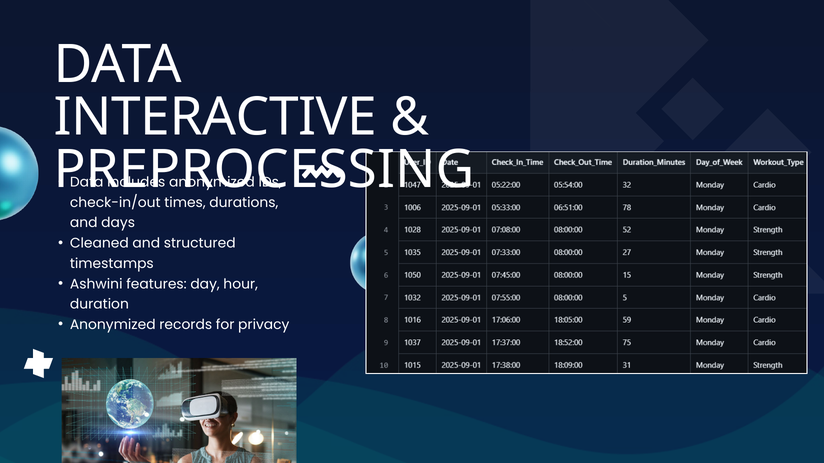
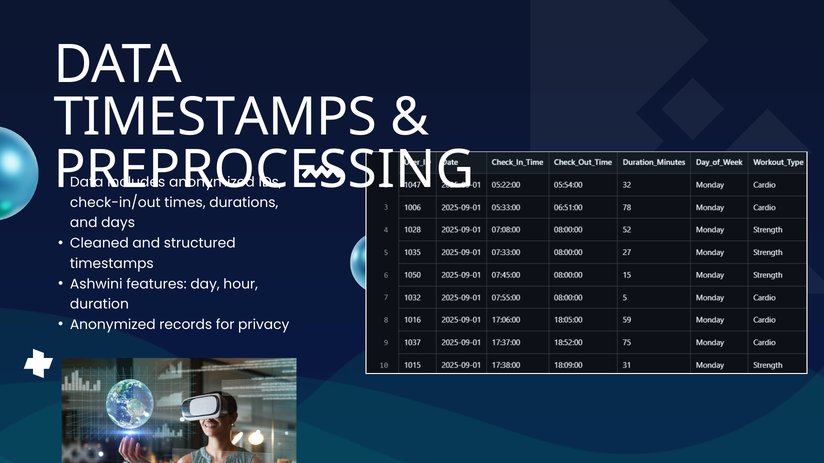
INTERACTIVE at (215, 117): INTERACTIVE -> TIMESTAMPS
